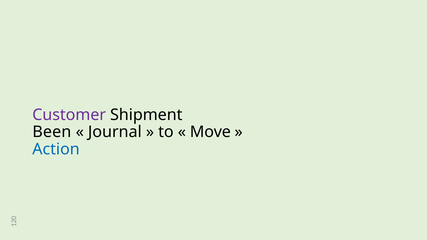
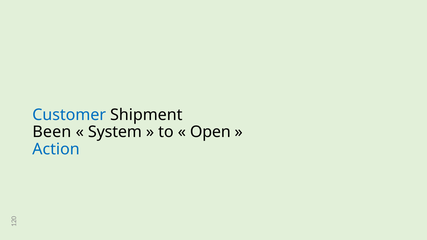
Customer colour: purple -> blue
Journal: Journal -> System
Move: Move -> Open
